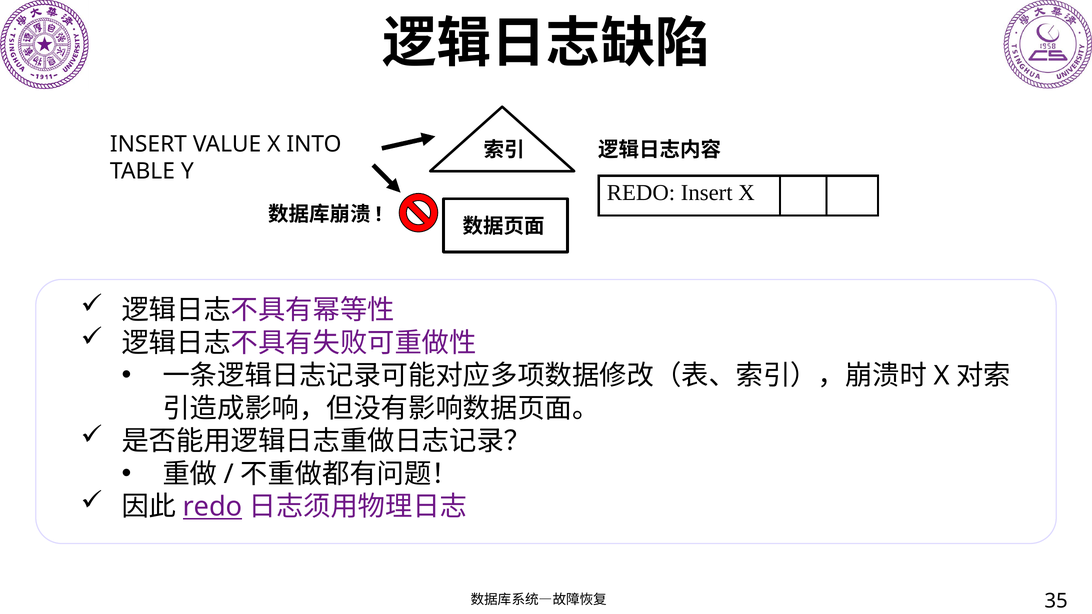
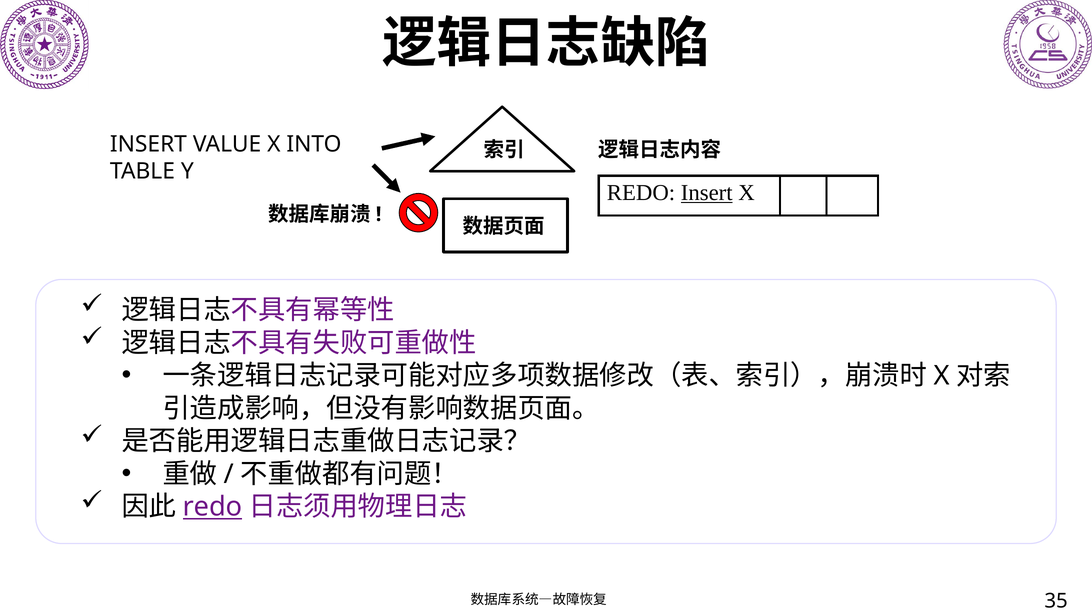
Insert at (707, 193) underline: none -> present
